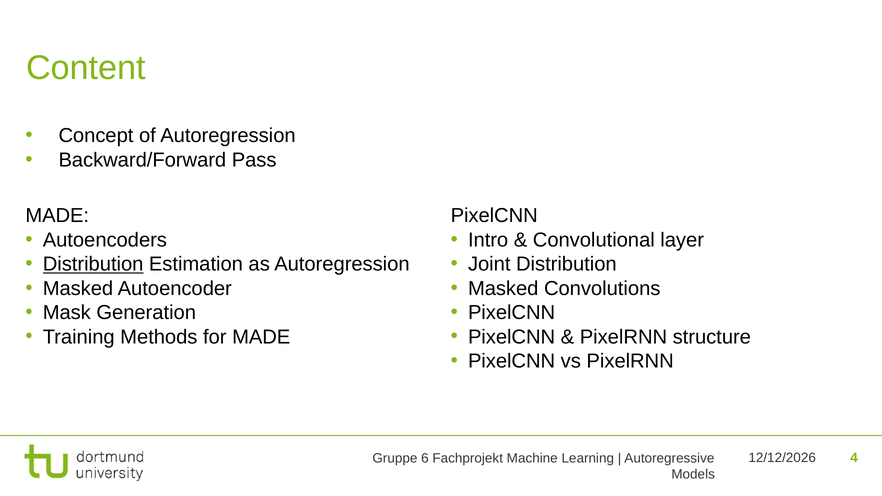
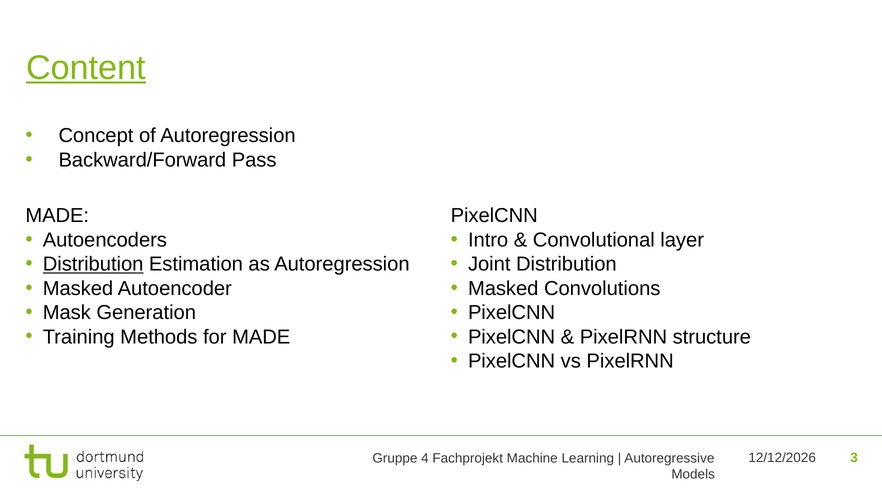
Content underline: none -> present
4: 4 -> 3
6: 6 -> 4
